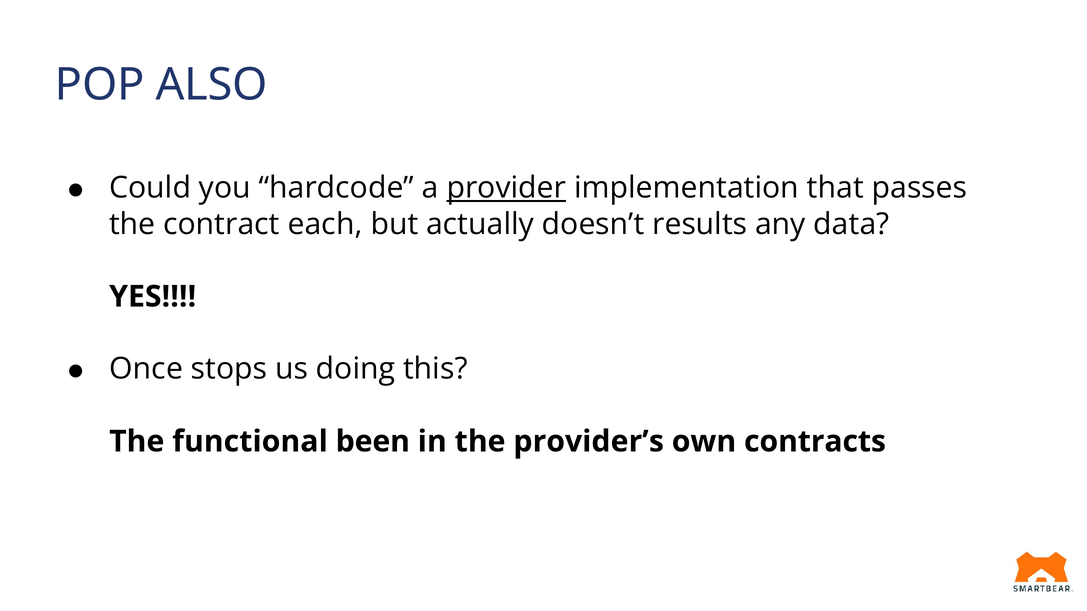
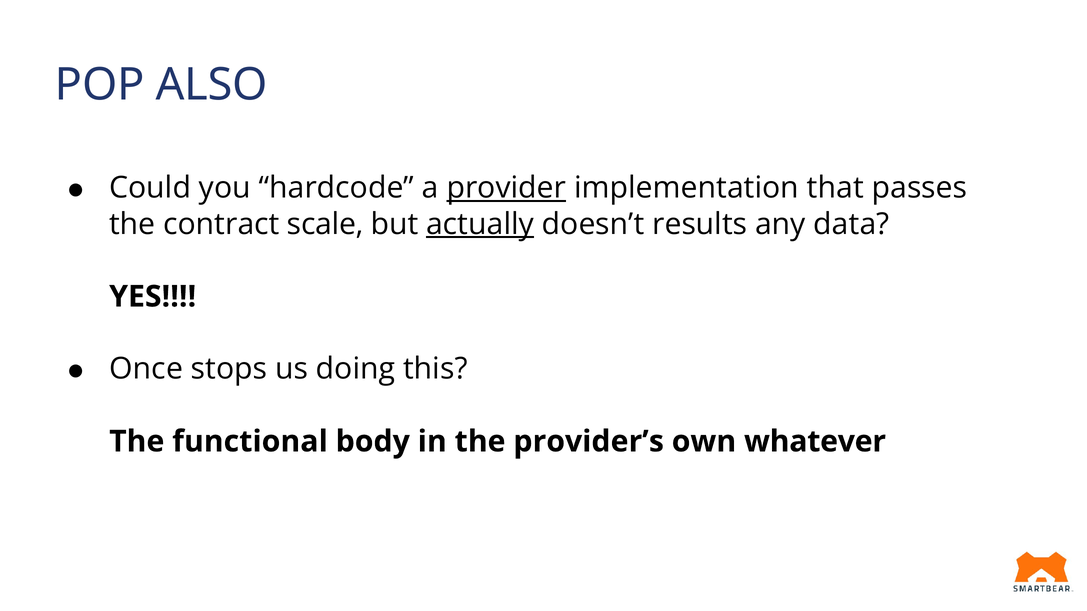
each: each -> scale
actually underline: none -> present
been: been -> body
contracts: contracts -> whatever
